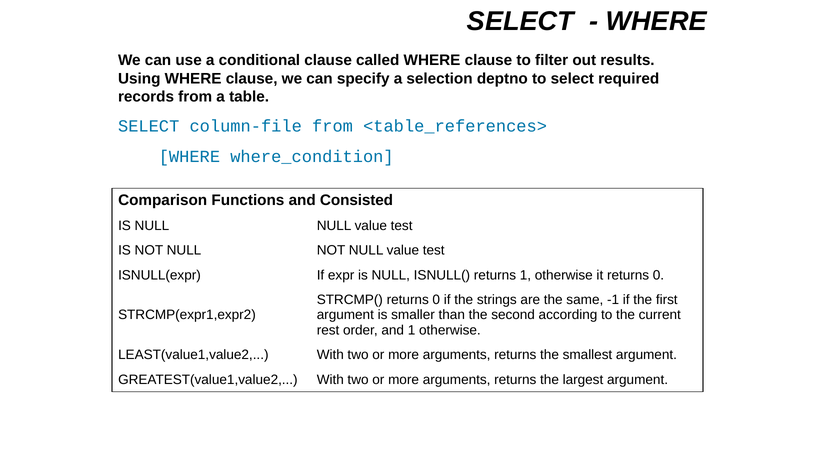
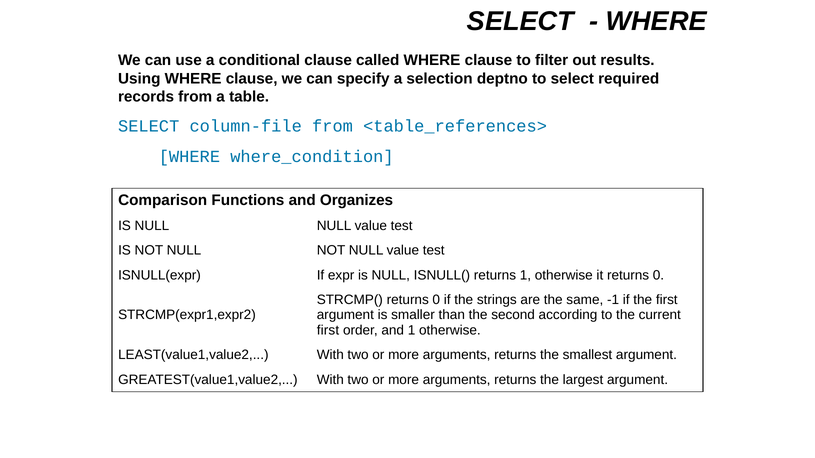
Consisted: Consisted -> Organizes
rest at (328, 330): rest -> first
